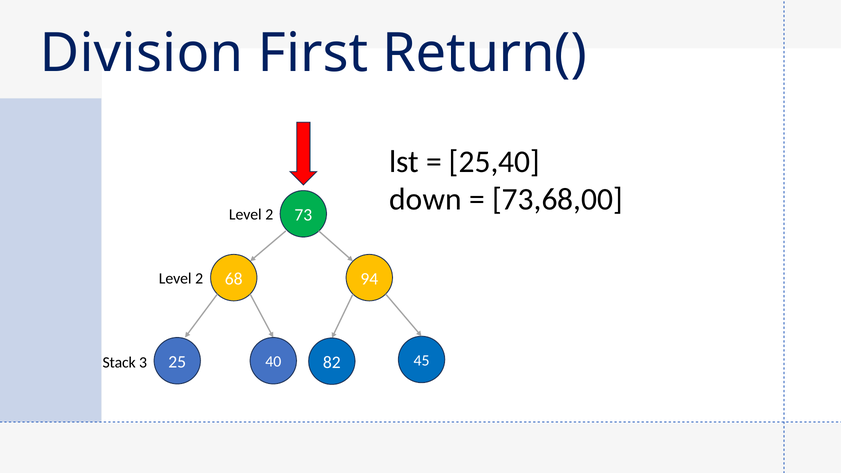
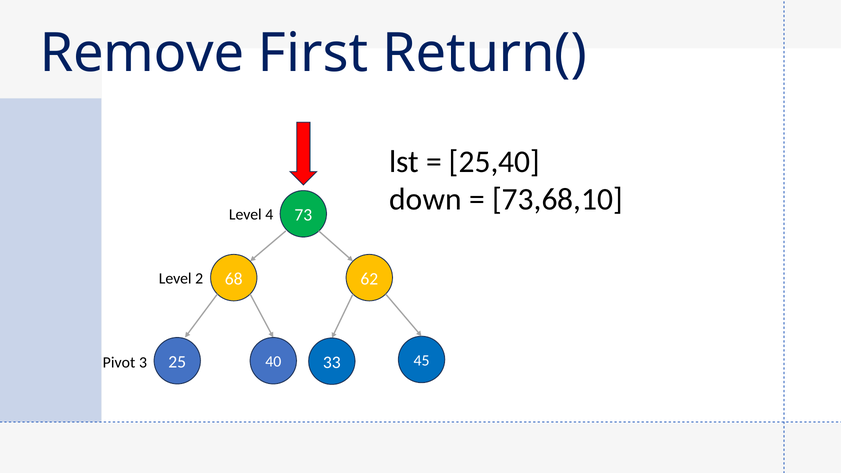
Division: Division -> Remove
73,68,00: 73,68,00 -> 73,68,10
2 at (269, 215): 2 -> 4
94: 94 -> 62
82: 82 -> 33
Stack: Stack -> Pivot
